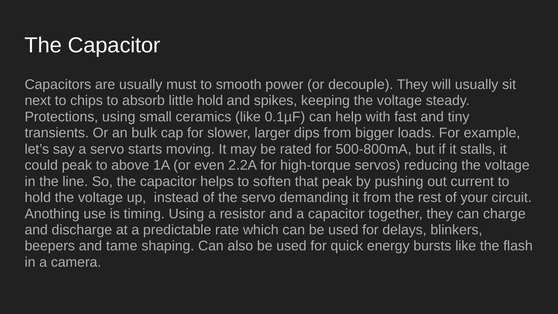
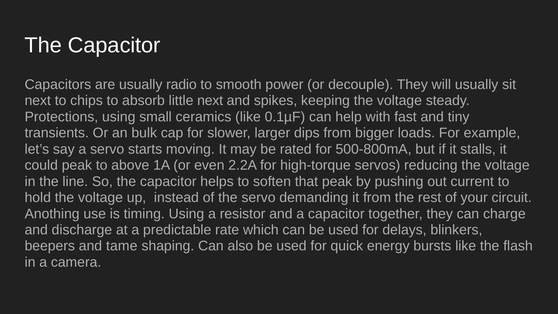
must: must -> radio
little hold: hold -> next
